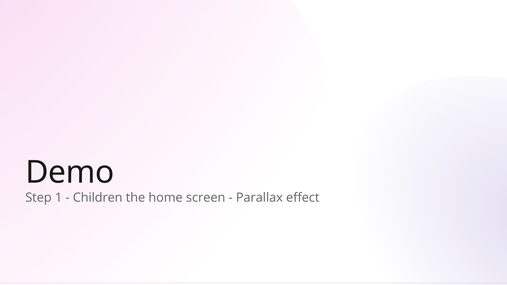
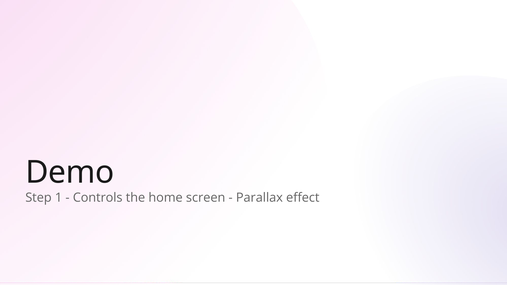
Children: Children -> Controls
